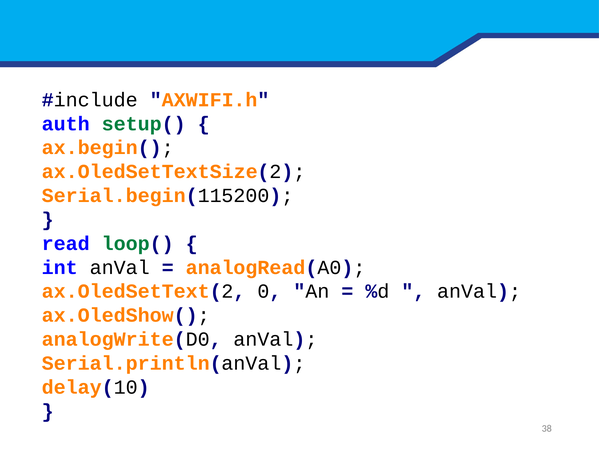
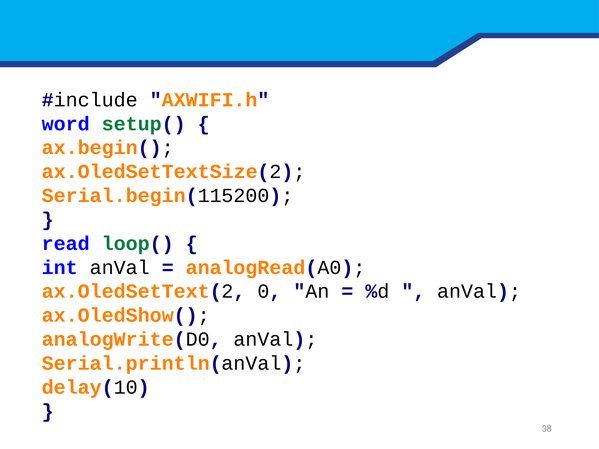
auth: auth -> word
